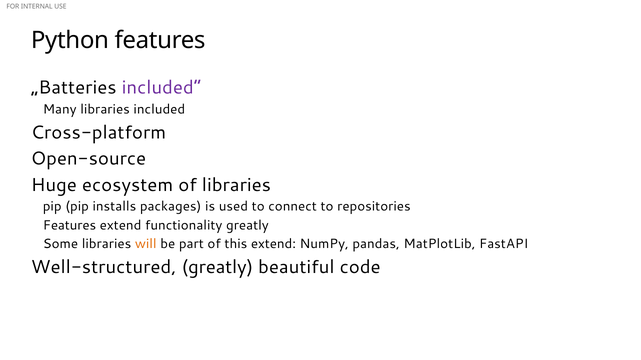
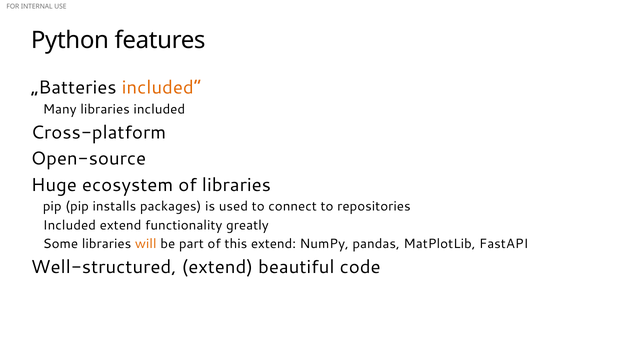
included“ colour: purple -> orange
Features at (69, 225): Features -> Included
Well-structured greatly: greatly -> extend
